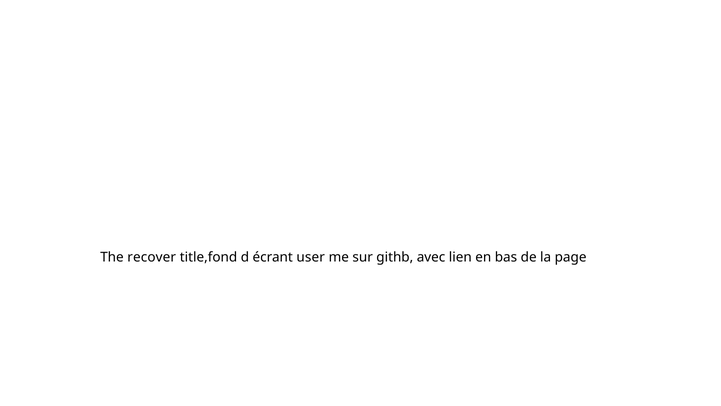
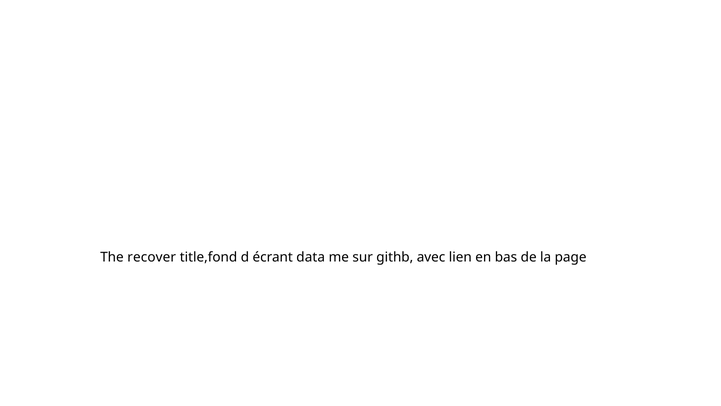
user: user -> data
